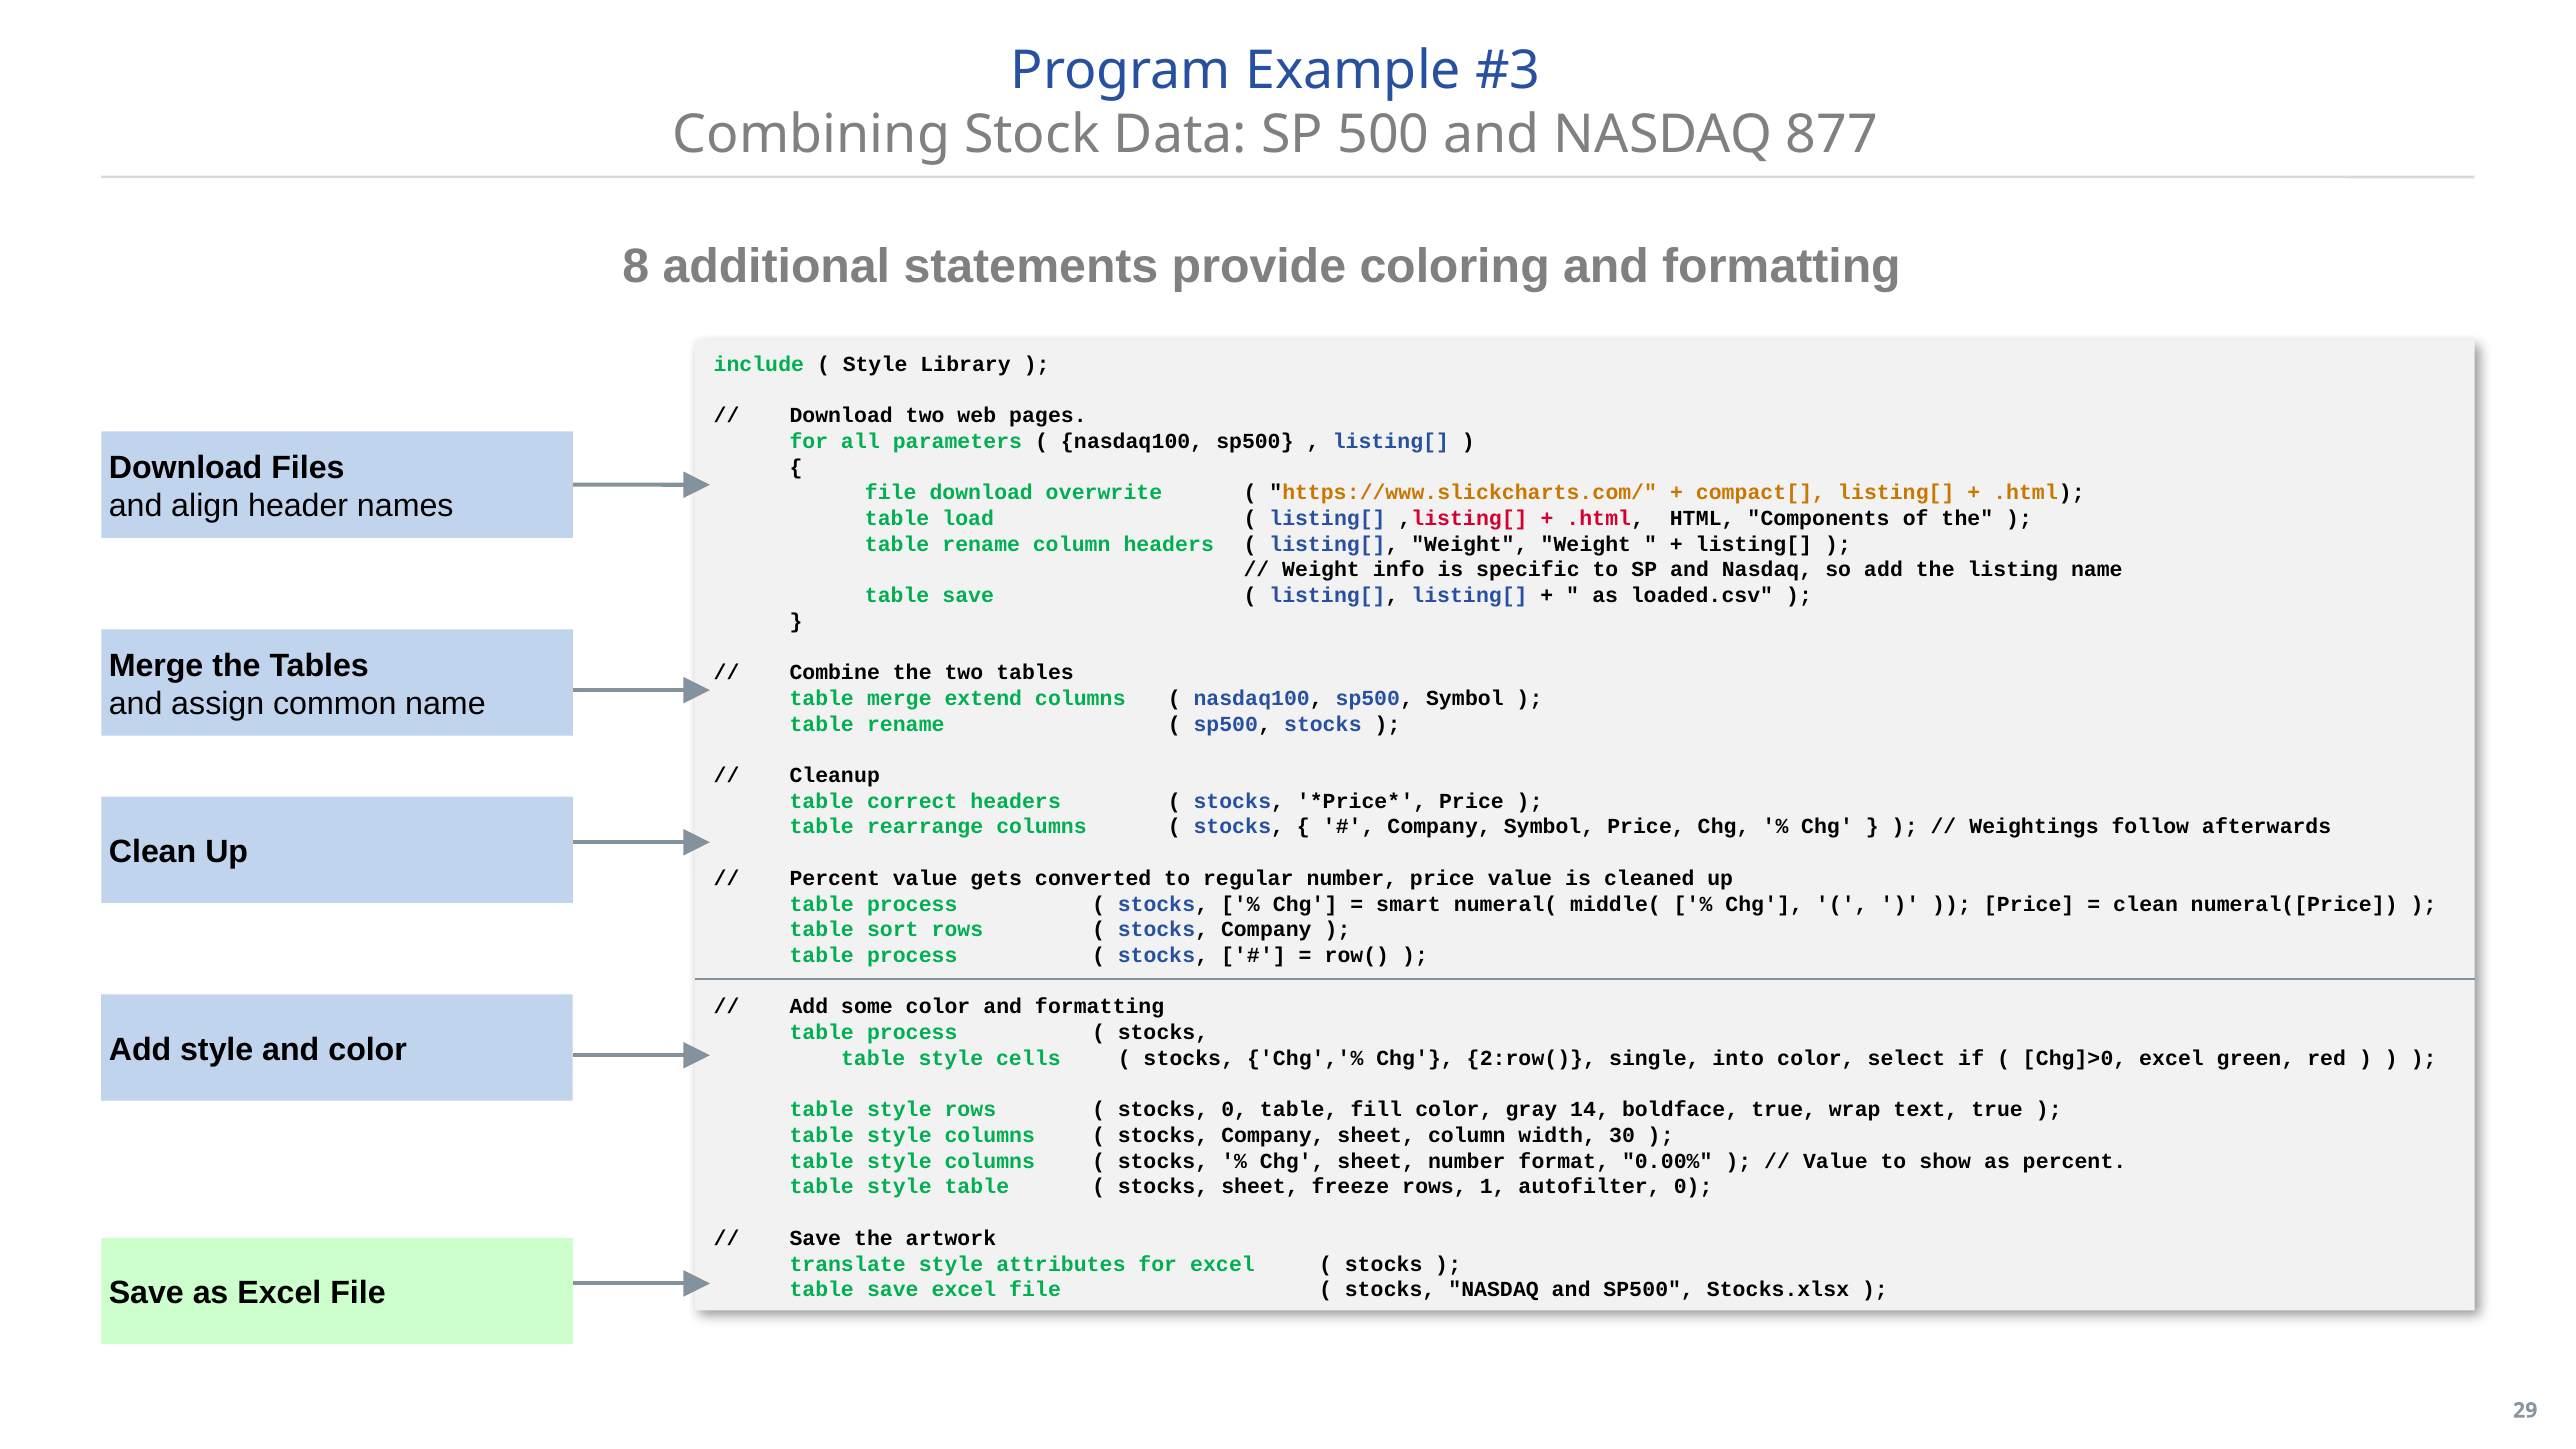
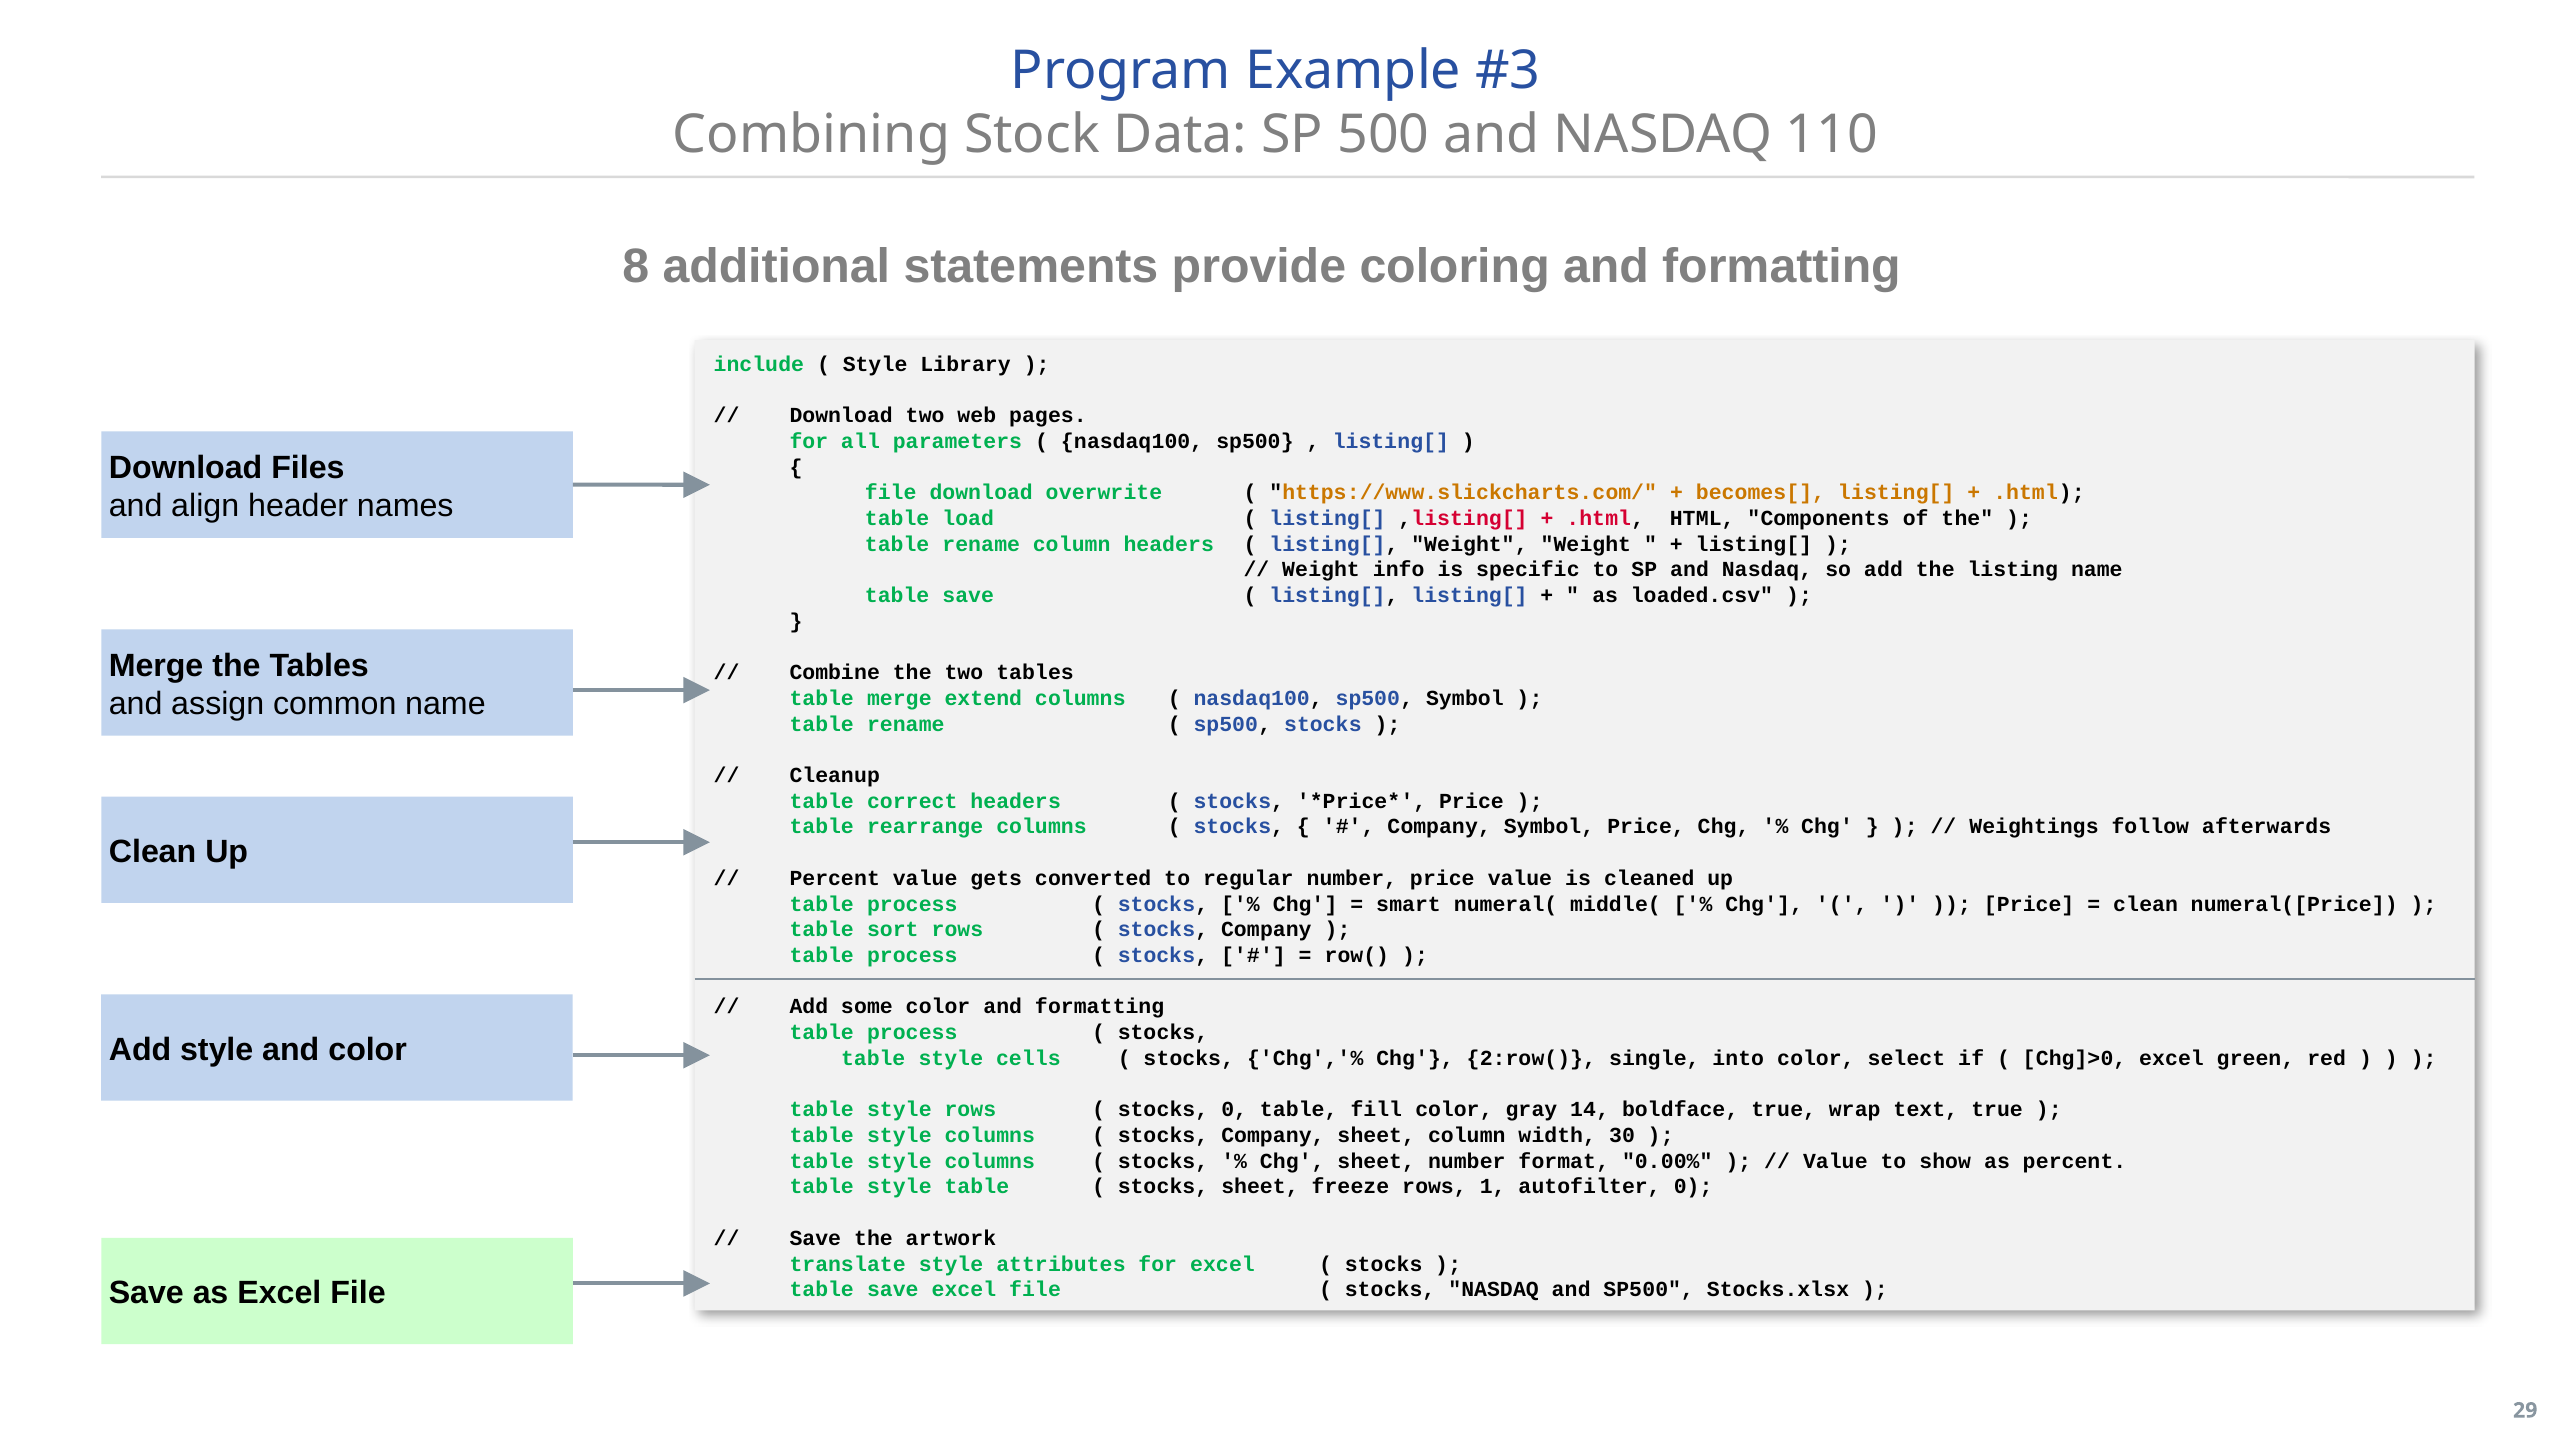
877: 877 -> 110
compact[: compact[ -> becomes[
